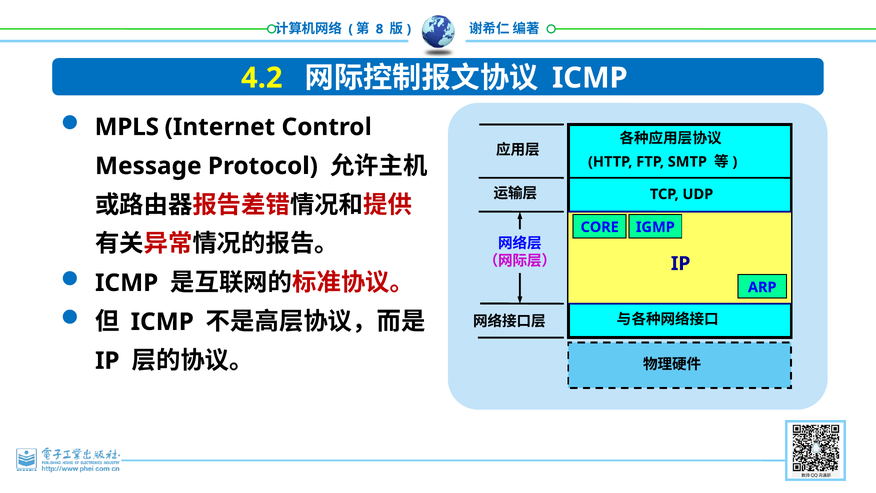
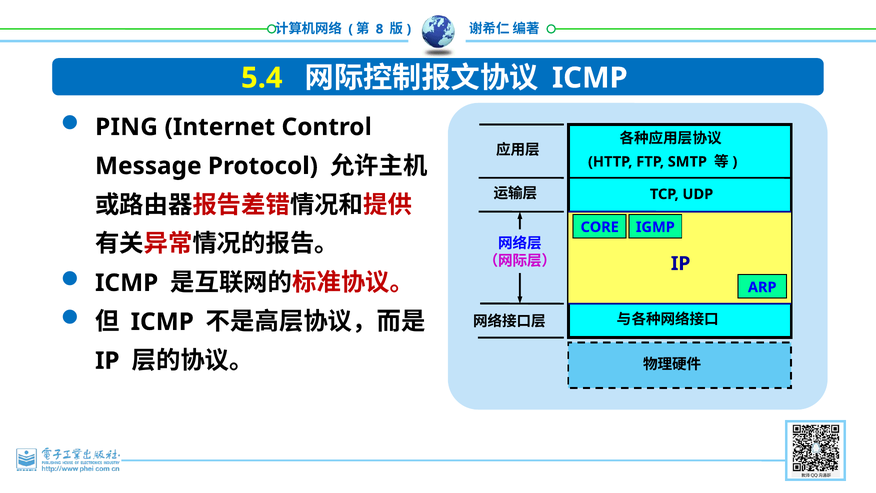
4.2: 4.2 -> 5.4
MPLS: MPLS -> PING
